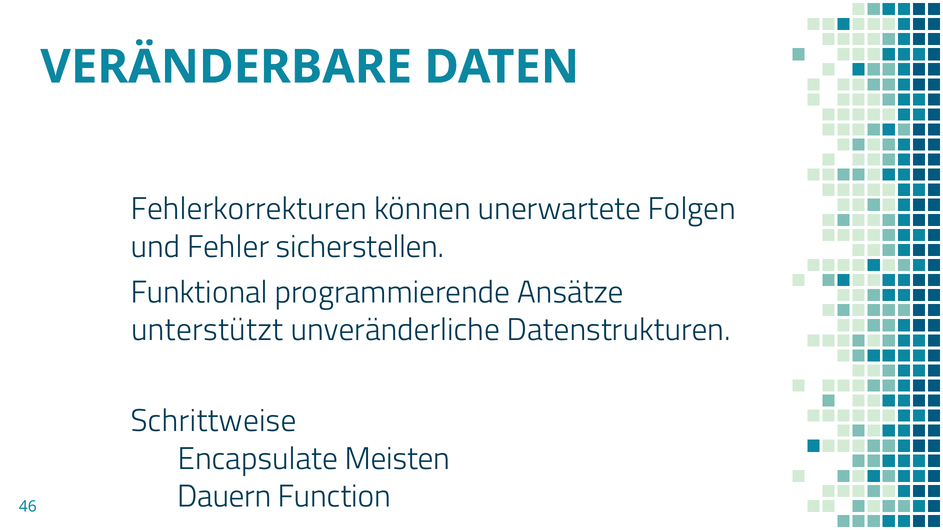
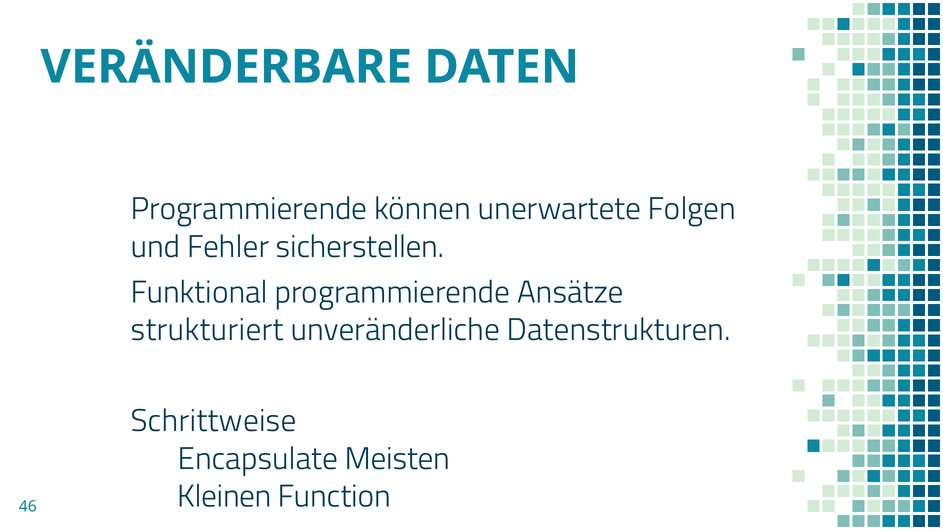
Fehlerkorrekturen at (249, 209): Fehlerkorrekturen -> Programmierende
unterstützt: unterstützt -> strukturiert
Dauern: Dauern -> Kleinen
